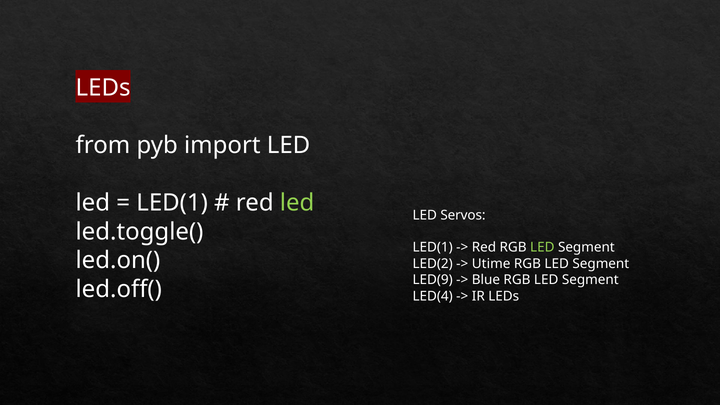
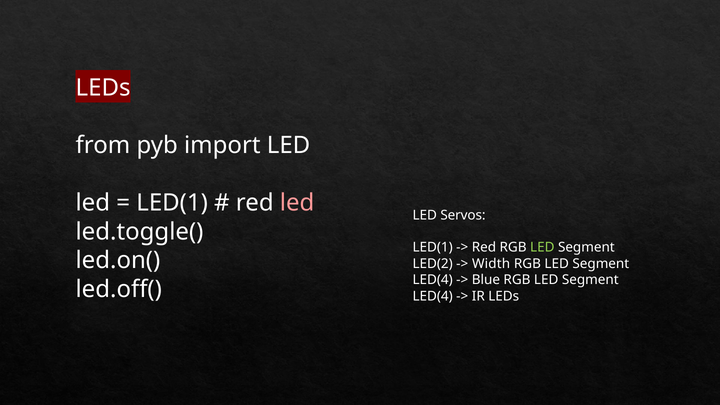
led at (297, 203) colour: light green -> pink
Utime: Utime -> Width
LED(9 at (433, 280): LED(9 -> LED(4
